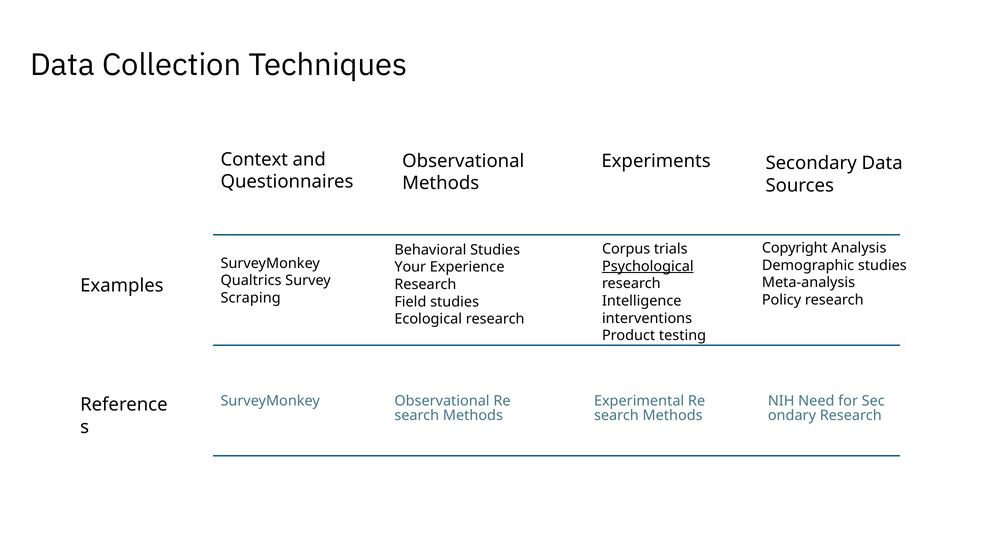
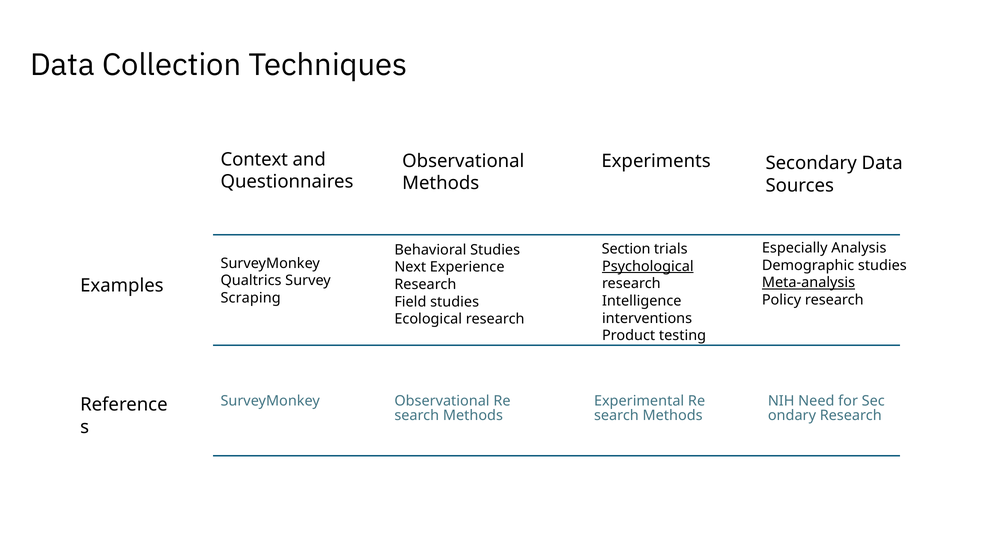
Copyright: Copyright -> Especially
Corpus: Corpus -> Section
Your: Your -> Next
Meta-analysis underline: none -> present
